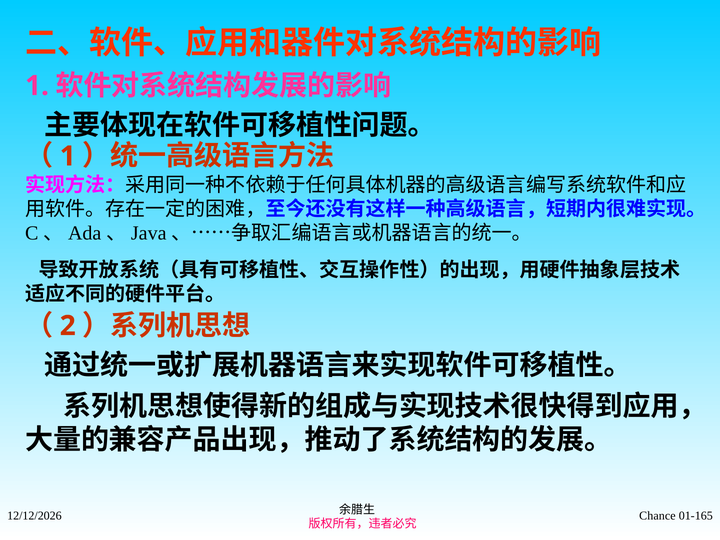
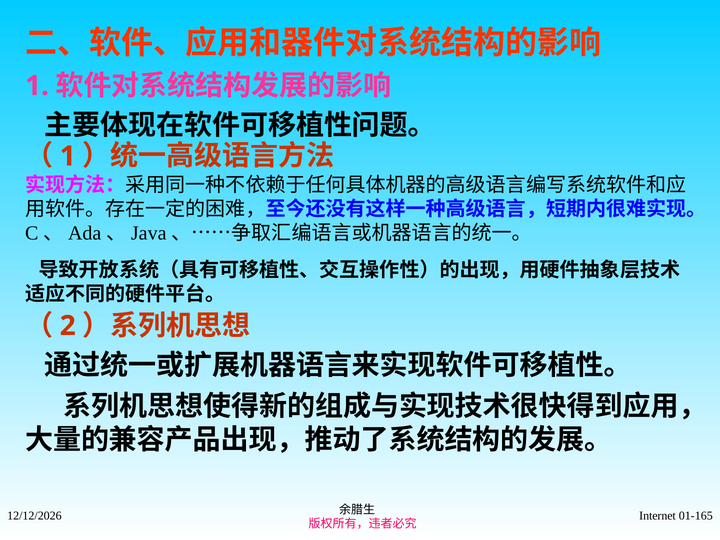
Chance: Chance -> Internet
